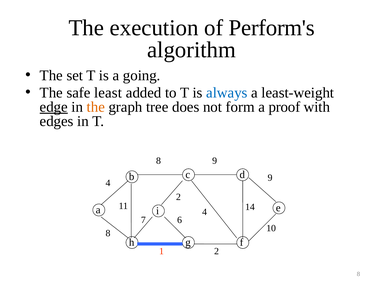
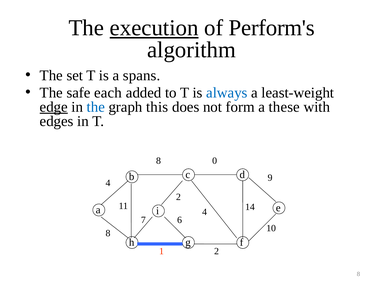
execution underline: none -> present
going: going -> spans
least: least -> each
the at (96, 107) colour: orange -> blue
tree: tree -> this
proof: proof -> these
8 9: 9 -> 0
